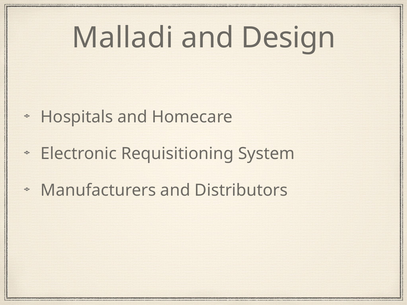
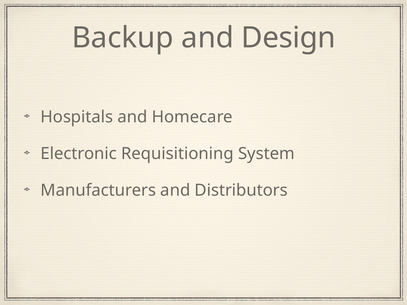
Malladi: Malladi -> Backup
